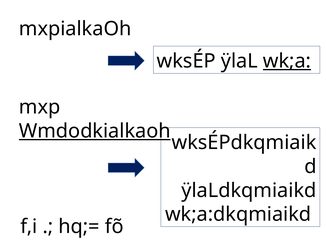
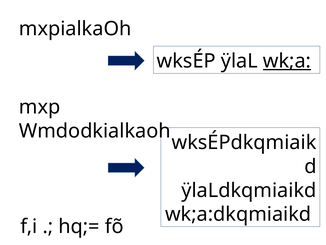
Wmdodkialkaoh underline: present -> none
